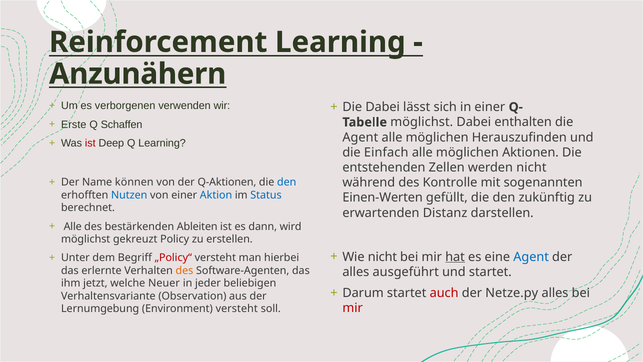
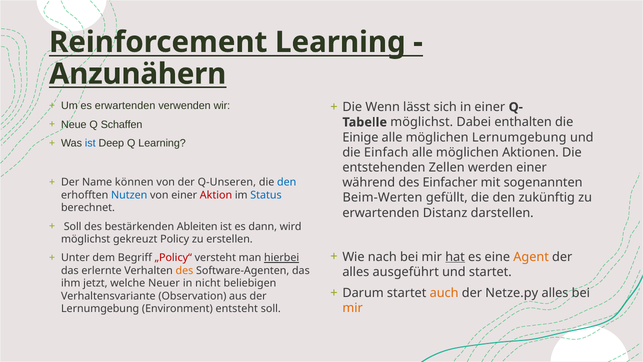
es verborgenen: verborgenen -> erwartenden
Die Dabei: Dabei -> Wenn
Erste: Erste -> Neue
Agent at (360, 137): Agent -> Einige
möglichen Herauszufinden: Herauszufinden -> Lernumgebung
ist at (90, 143) colour: red -> blue
werden nicht: nicht -> einer
Q-Aktionen: Q-Aktionen -> Q-Unseren
Kontrolle: Kontrolle -> Einfacher
Aktion colour: blue -> red
Einen-Werten: Einen-Werten -> Beim-Werten
Alle at (73, 226): Alle -> Soll
Wie nicht: nicht -> nach
Agent at (531, 257) colour: blue -> orange
hierbei underline: none -> present
jeder: jeder -> nicht
auch colour: red -> orange
mir at (353, 308) colour: red -> orange
Environment versteht: versteht -> entsteht
